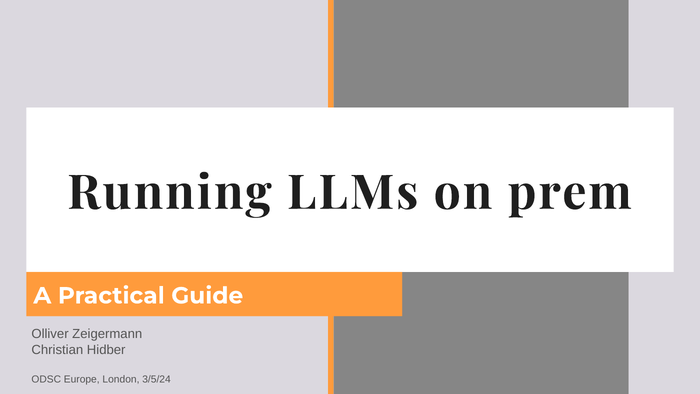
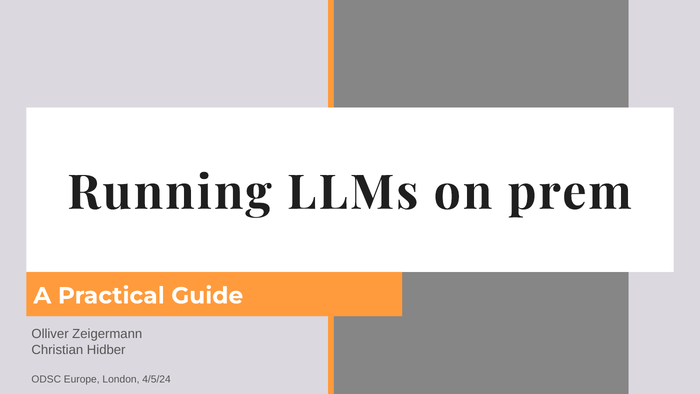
3/5/24: 3/5/24 -> 4/5/24
